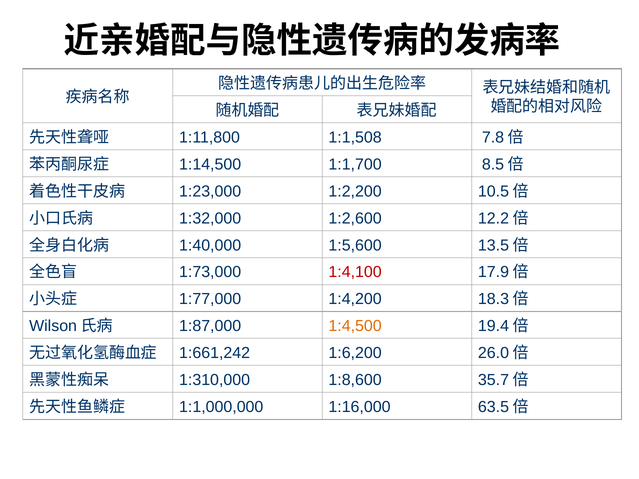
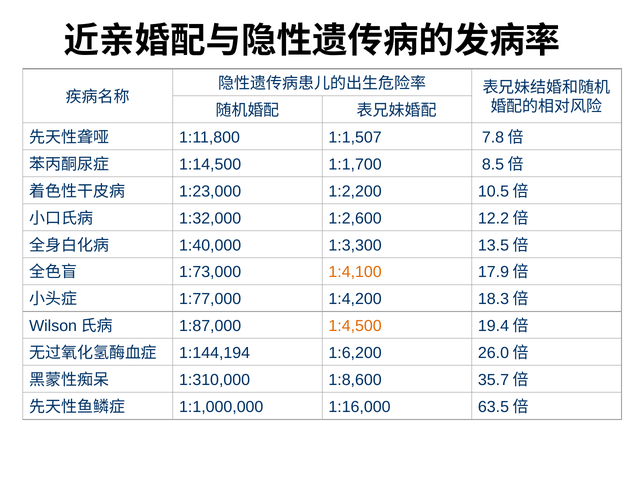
1:1,508: 1:1,508 -> 1:1,507
1:5,600: 1:5,600 -> 1:3,300
1:4,100 colour: red -> orange
1:661,242: 1:661,242 -> 1:144,194
